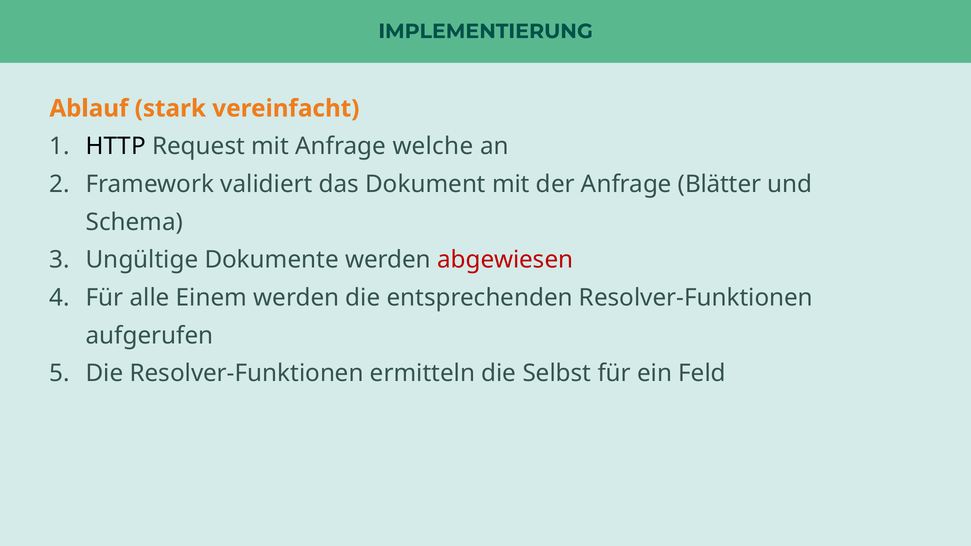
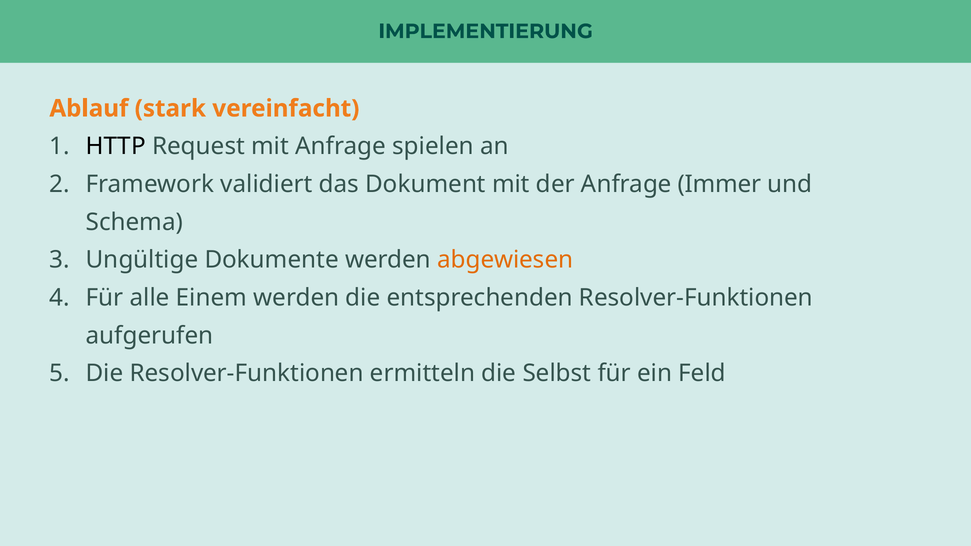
welche: welche -> spielen
Blätter: Blätter -> Immer
abgewiesen colour: red -> orange
